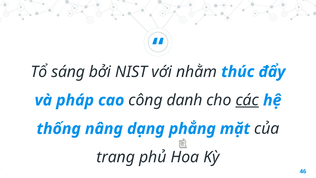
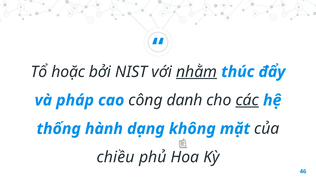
sáng: sáng -> hoặc
nhằm underline: none -> present
nâng: nâng -> hành
phẳng: phẳng -> không
trang: trang -> chiều
